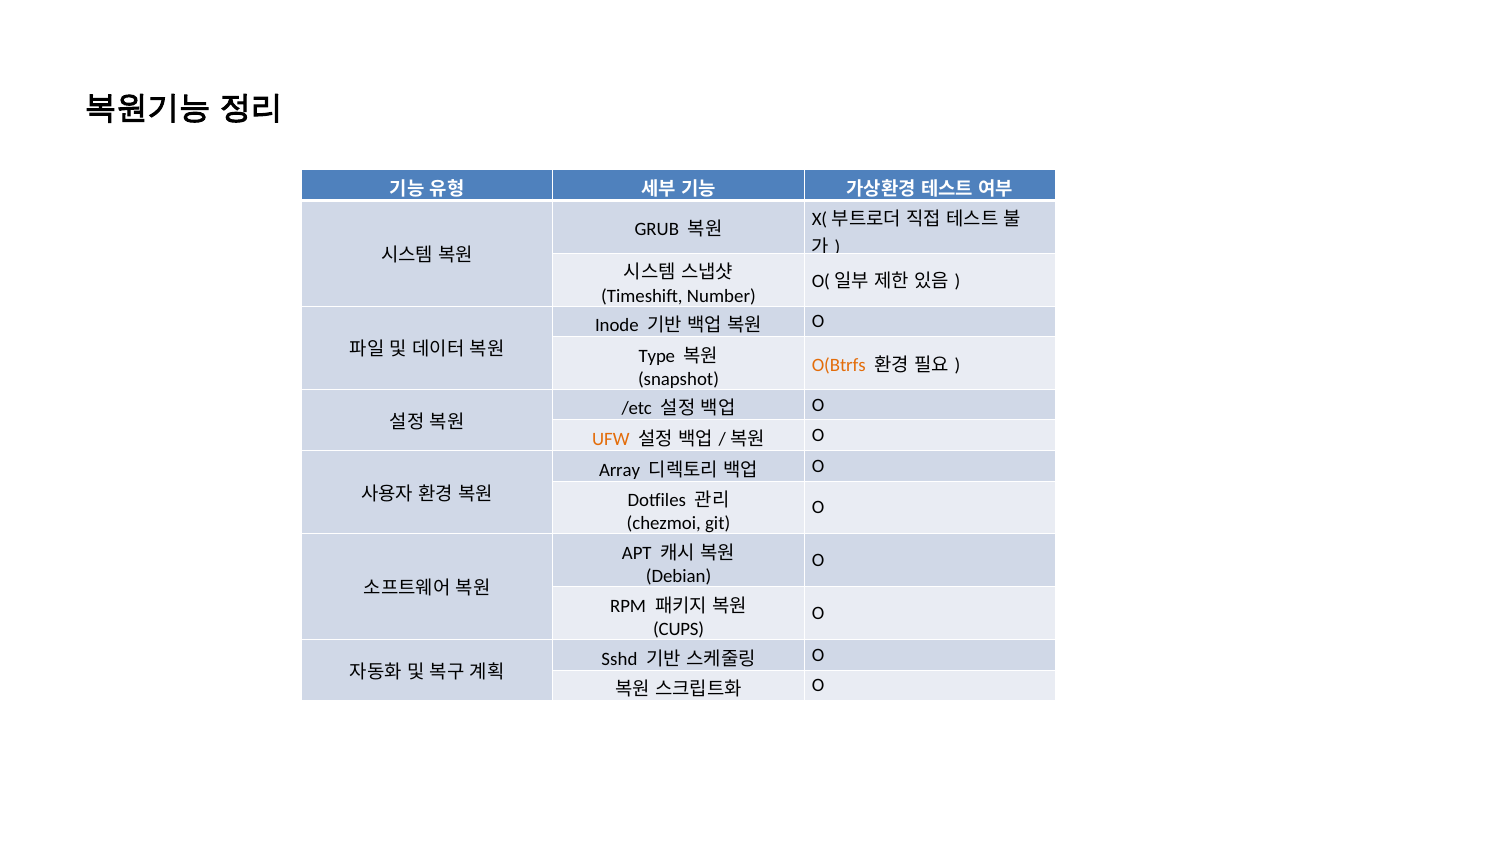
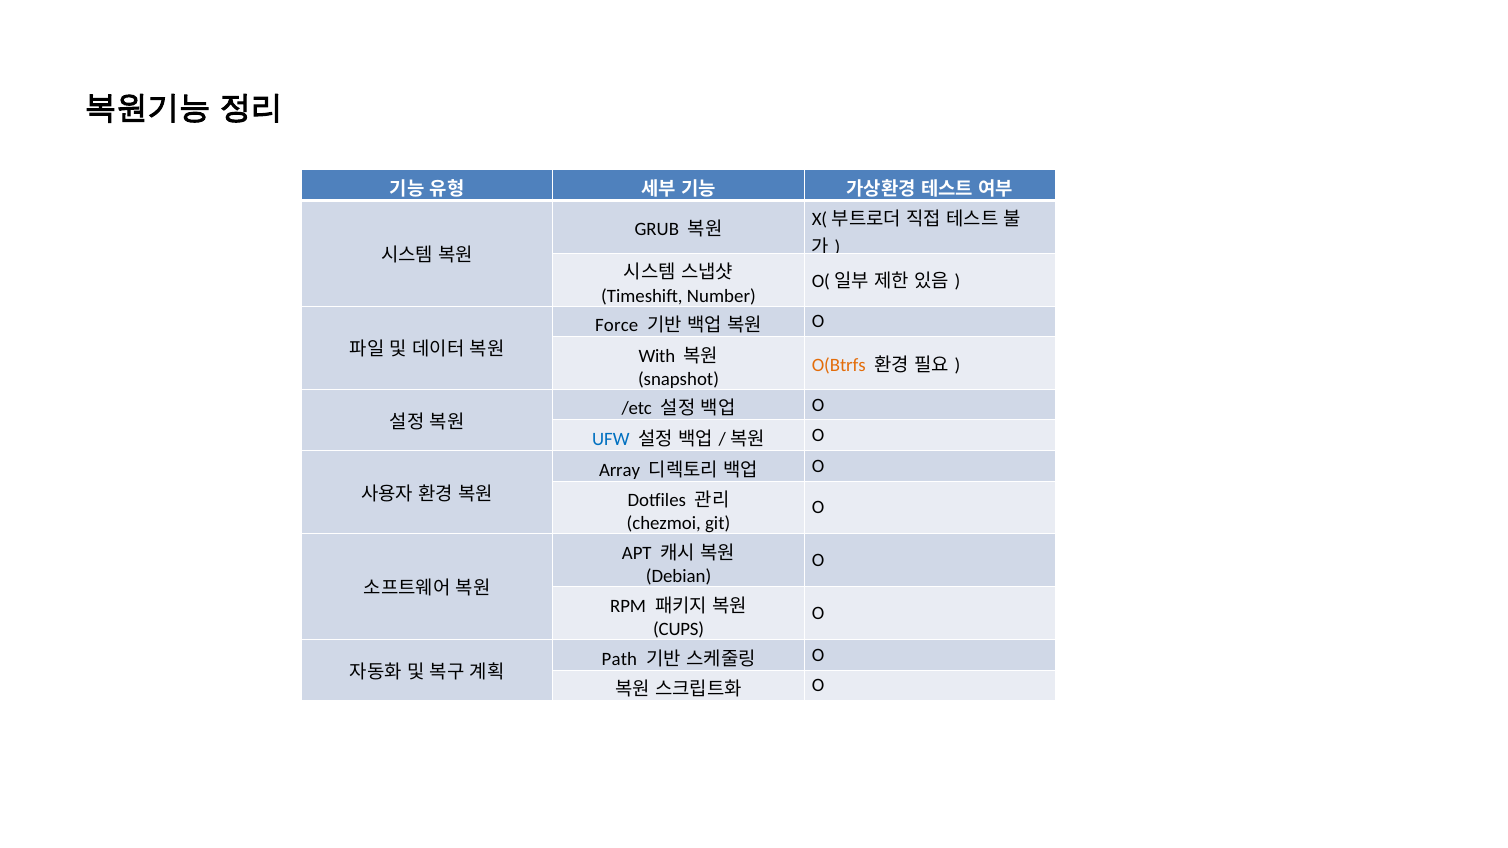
Inode: Inode -> Force
Type: Type -> With
UFW colour: orange -> blue
Sshd: Sshd -> Path
